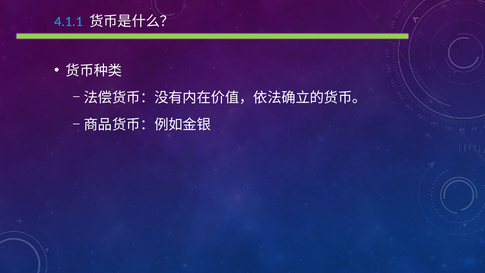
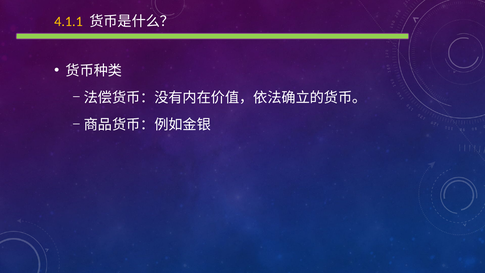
4.1.1 colour: light blue -> yellow
